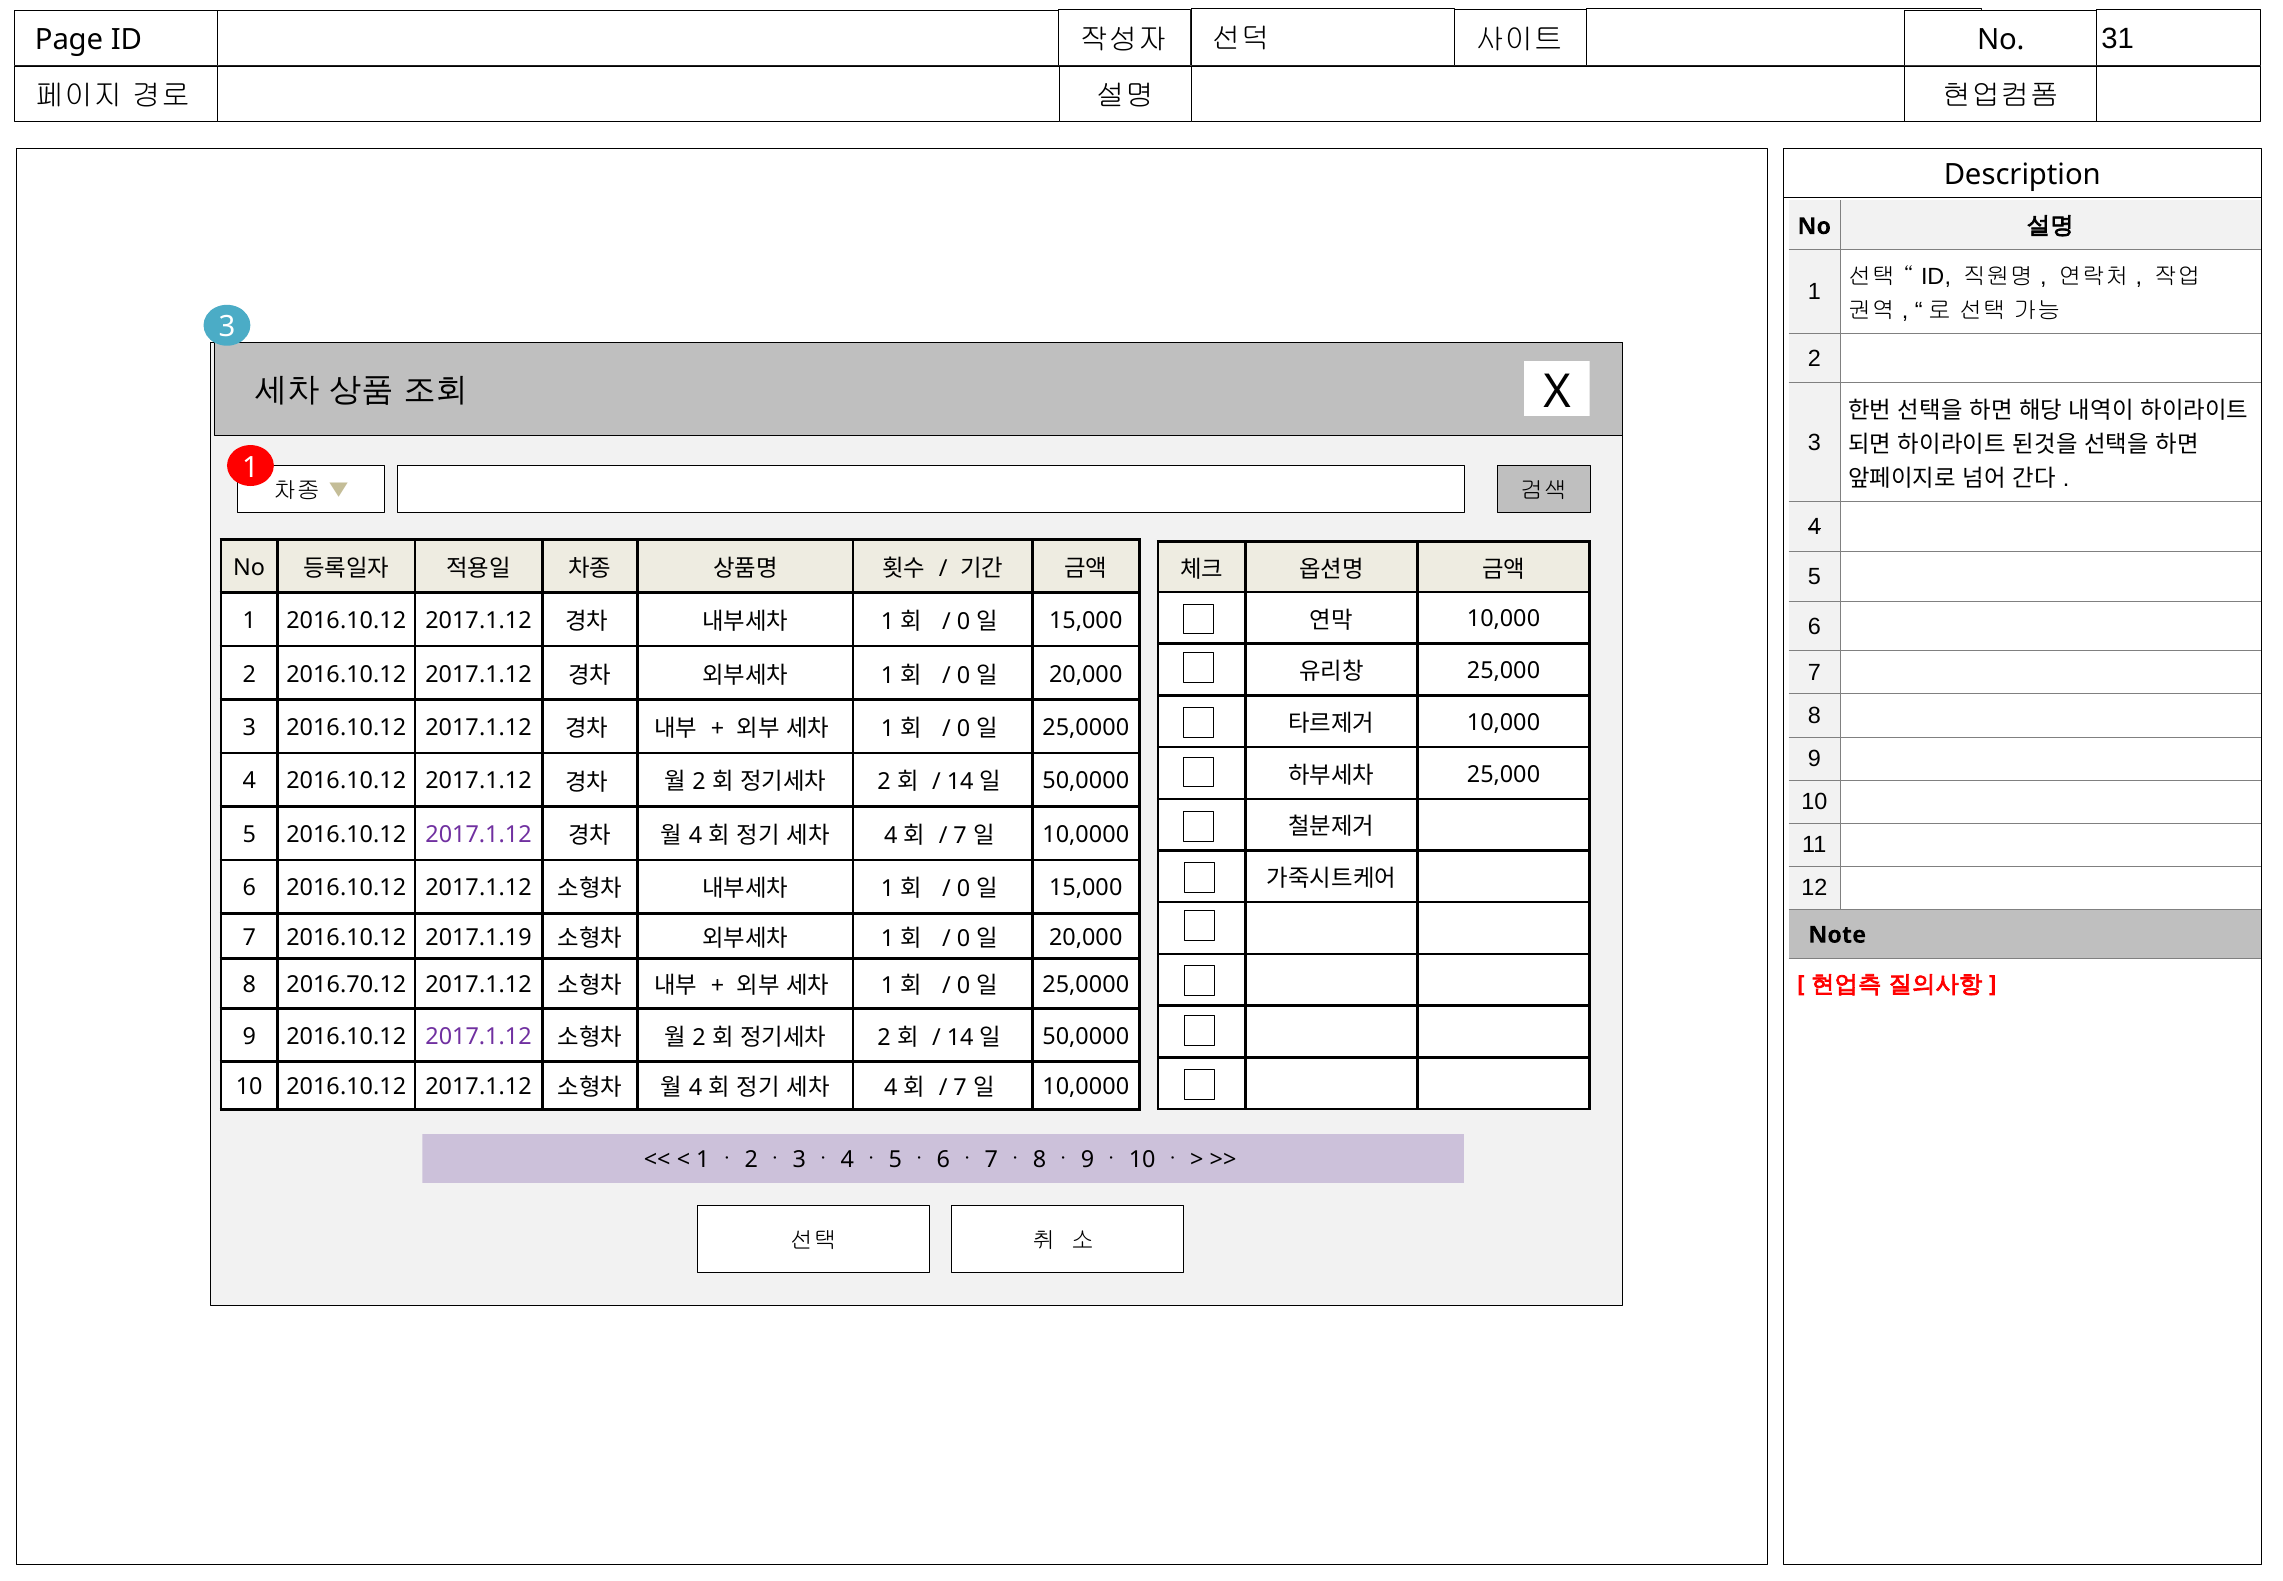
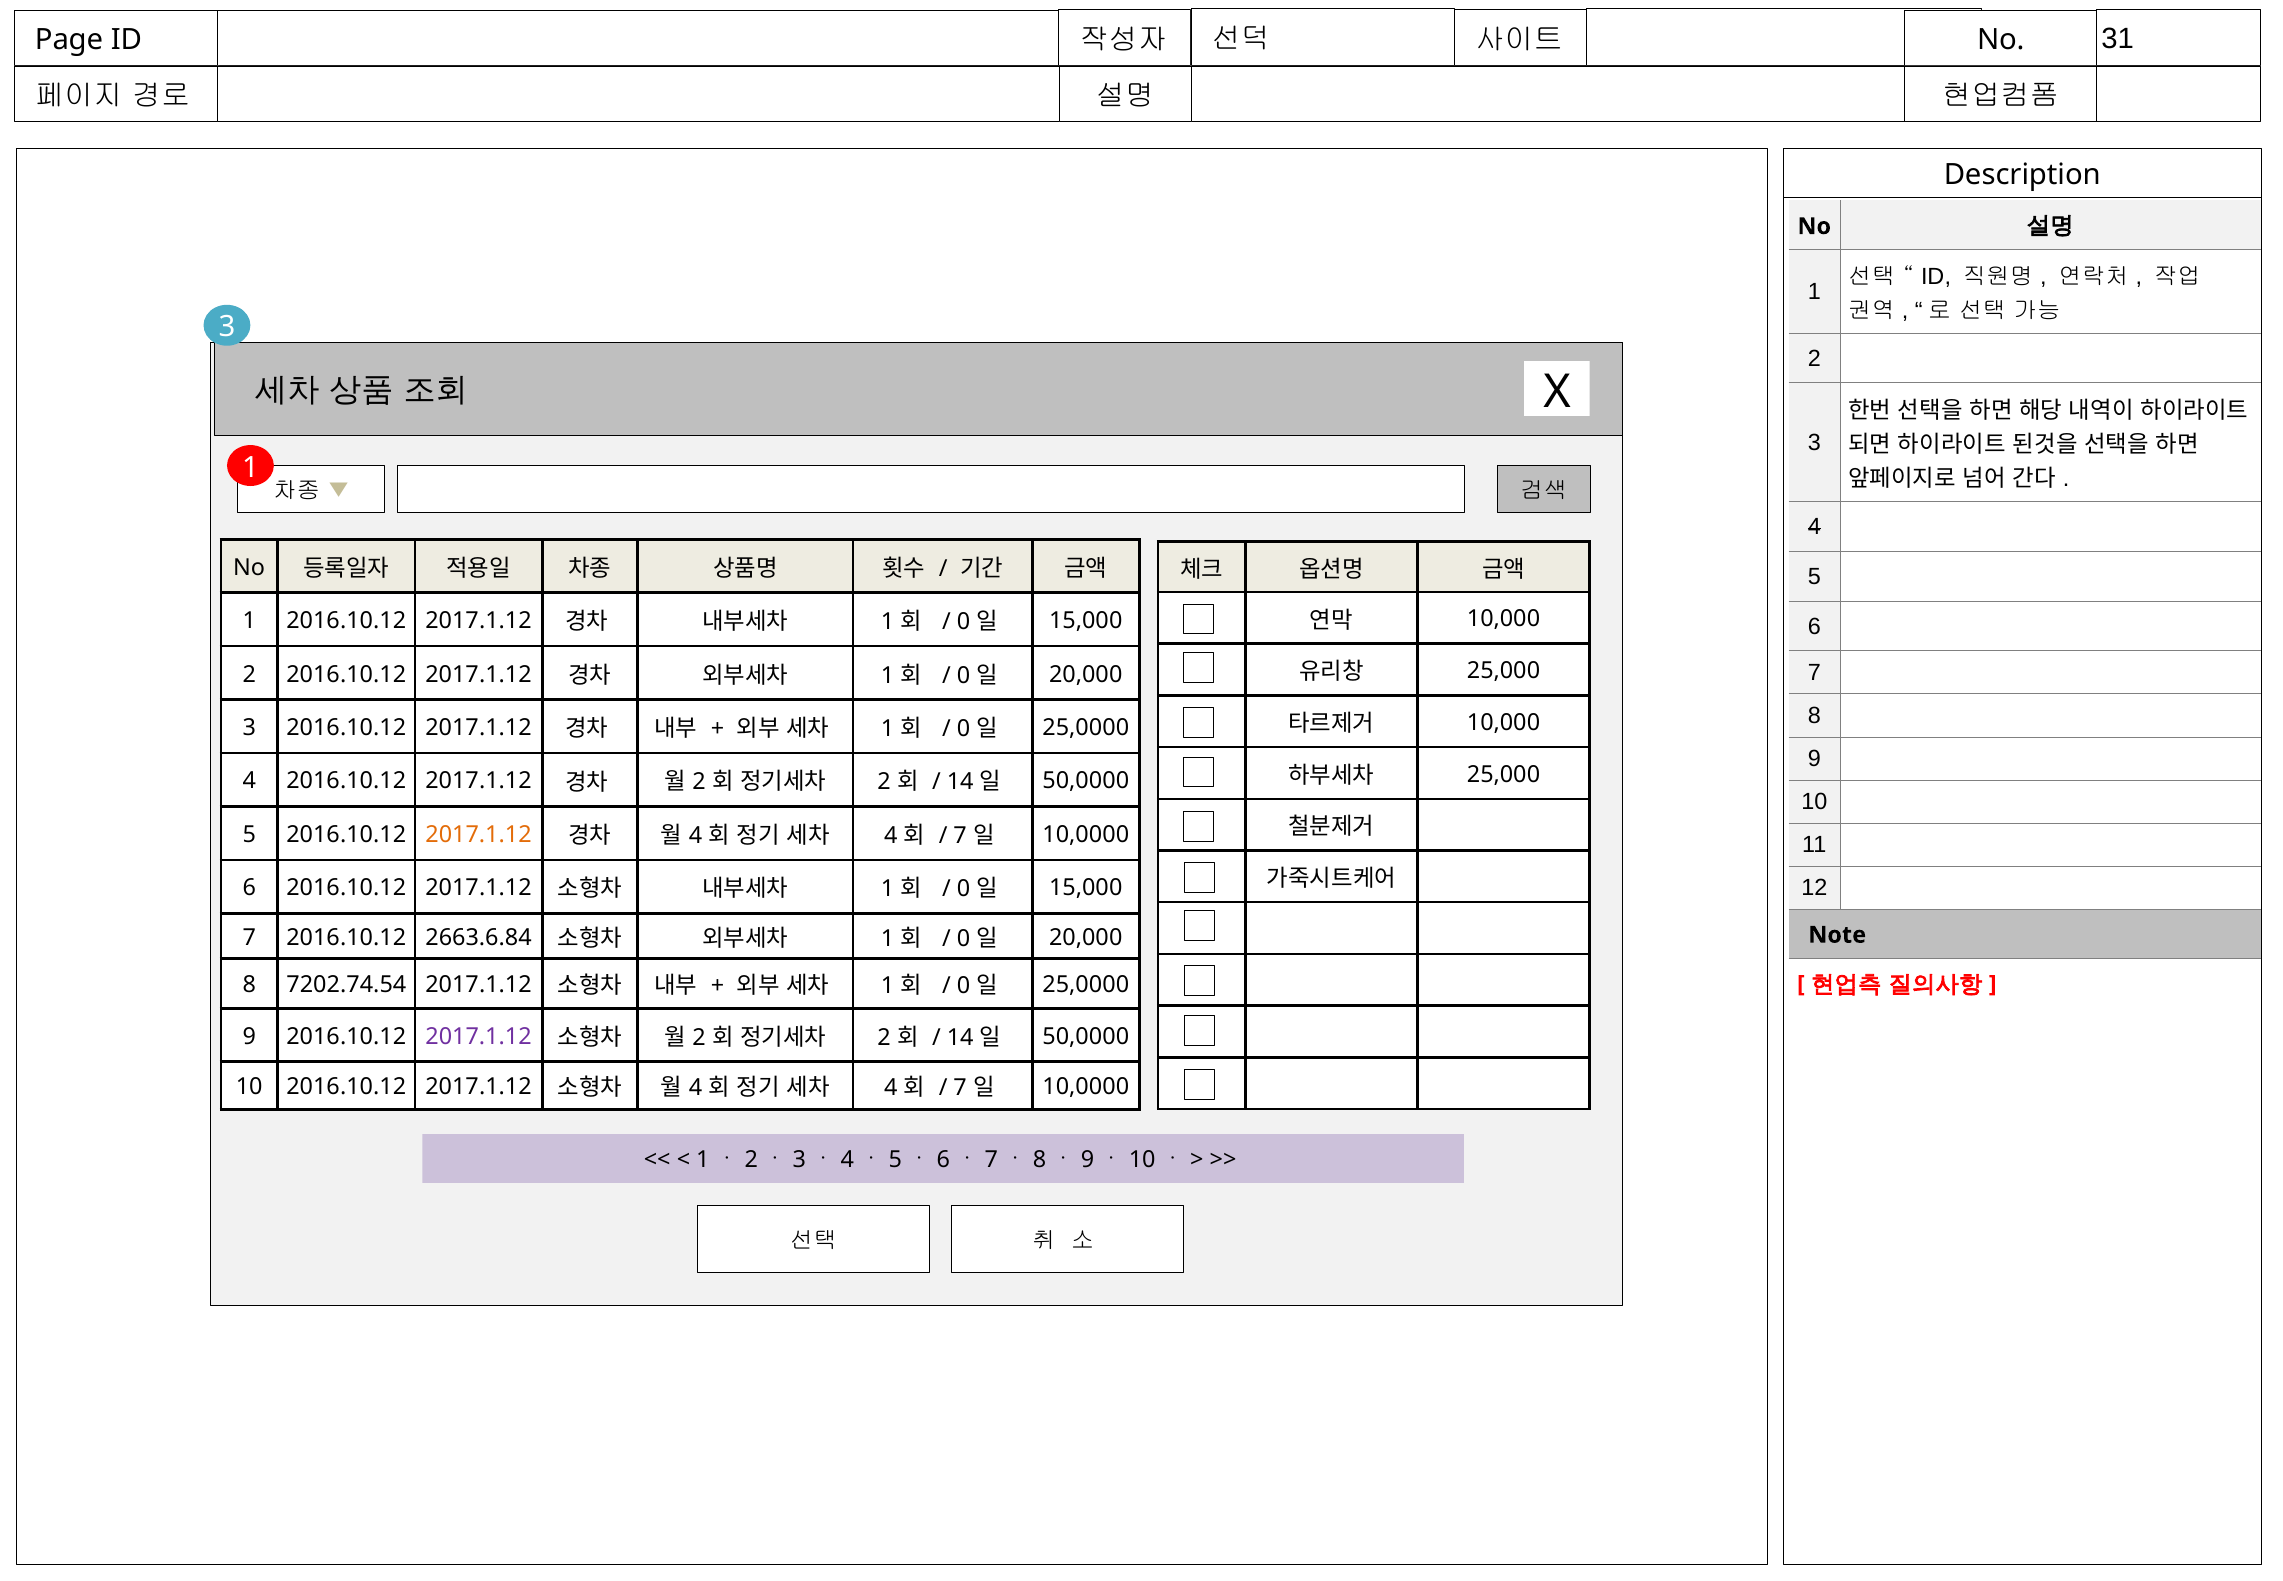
2017.1.12 at (479, 834) colour: purple -> orange
2017.1.19: 2017.1.19 -> 2663.6.84
2016.70.12: 2016.70.12 -> 7202.74.54
